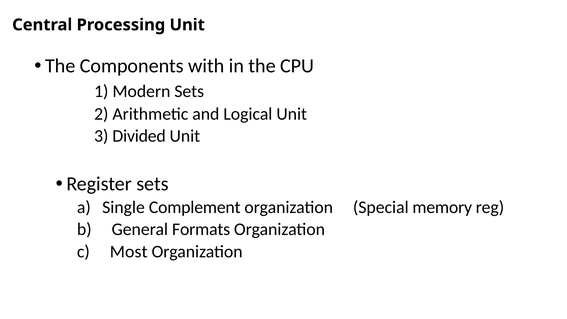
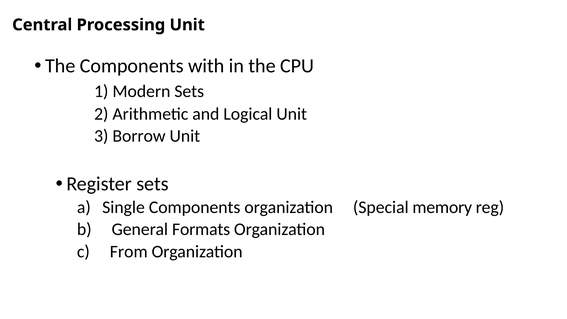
Divided: Divided -> Borrow
Single Complement: Complement -> Components
Most: Most -> From
